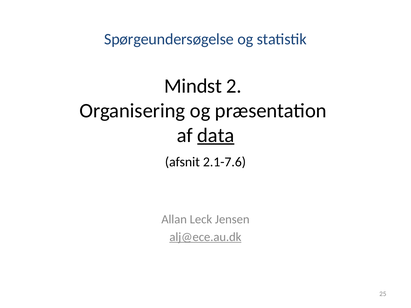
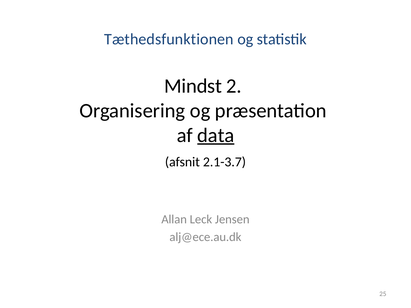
Spørgeundersøgelse: Spørgeundersøgelse -> Tæthedsfunktionen
2.1-7.6: 2.1-7.6 -> 2.1-3.7
alj@ece.au.dk underline: present -> none
